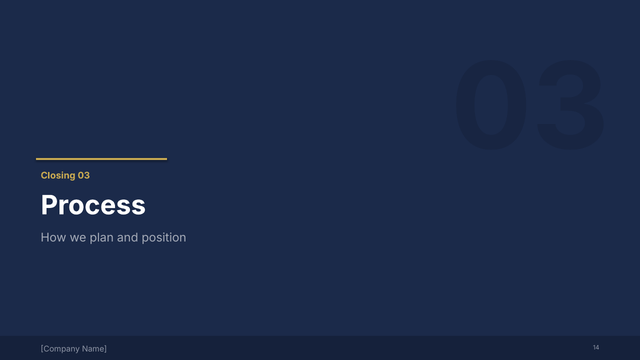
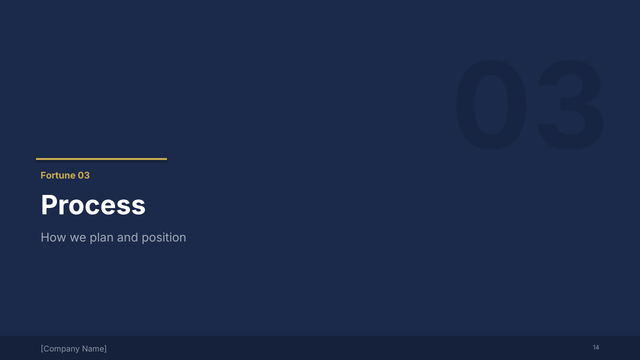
Closing: Closing -> Fortune
